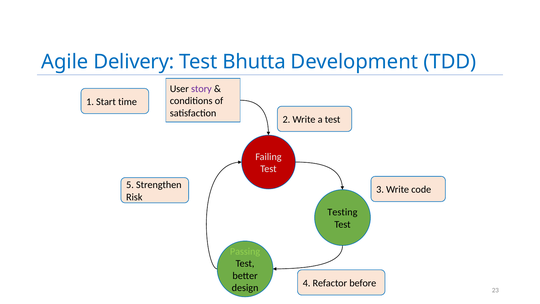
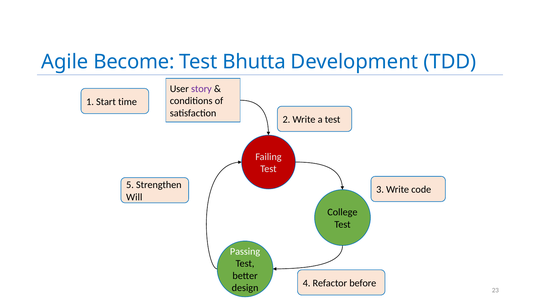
Delivery: Delivery -> Become
Risk: Risk -> Will
Testing: Testing -> College
Passing colour: light green -> white
